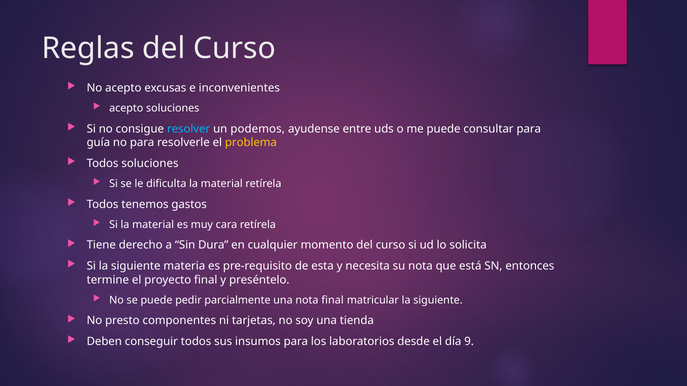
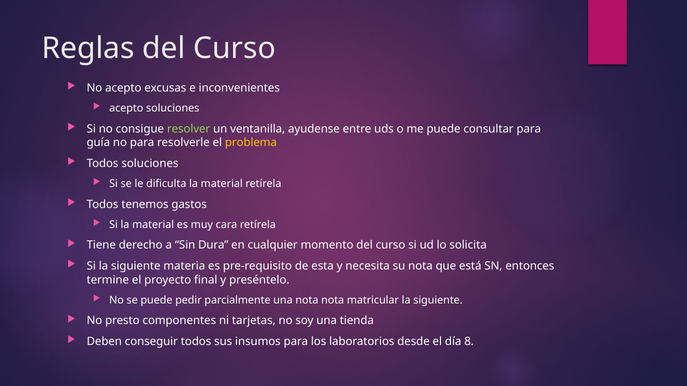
resolver colour: light blue -> light green
podemos: podemos -> ventanilla
nota final: final -> nota
9: 9 -> 8
